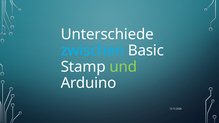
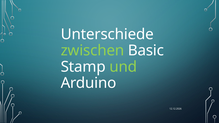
zwischen colour: light blue -> light green
